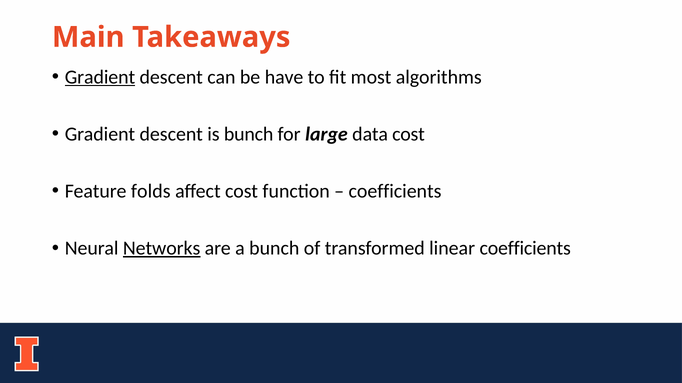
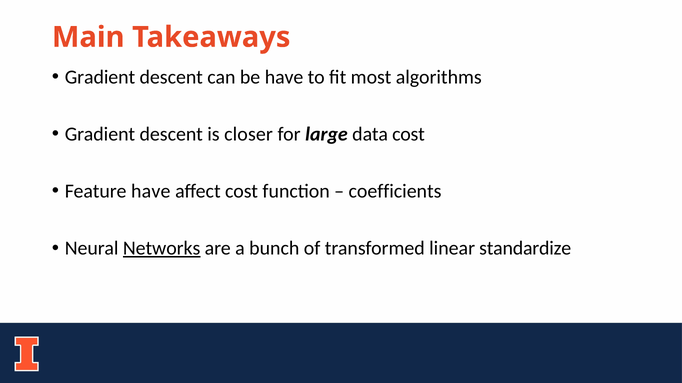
Gradient at (100, 77) underline: present -> none
is bunch: bunch -> closer
Feature folds: folds -> have
linear coefficients: coefficients -> standardize
